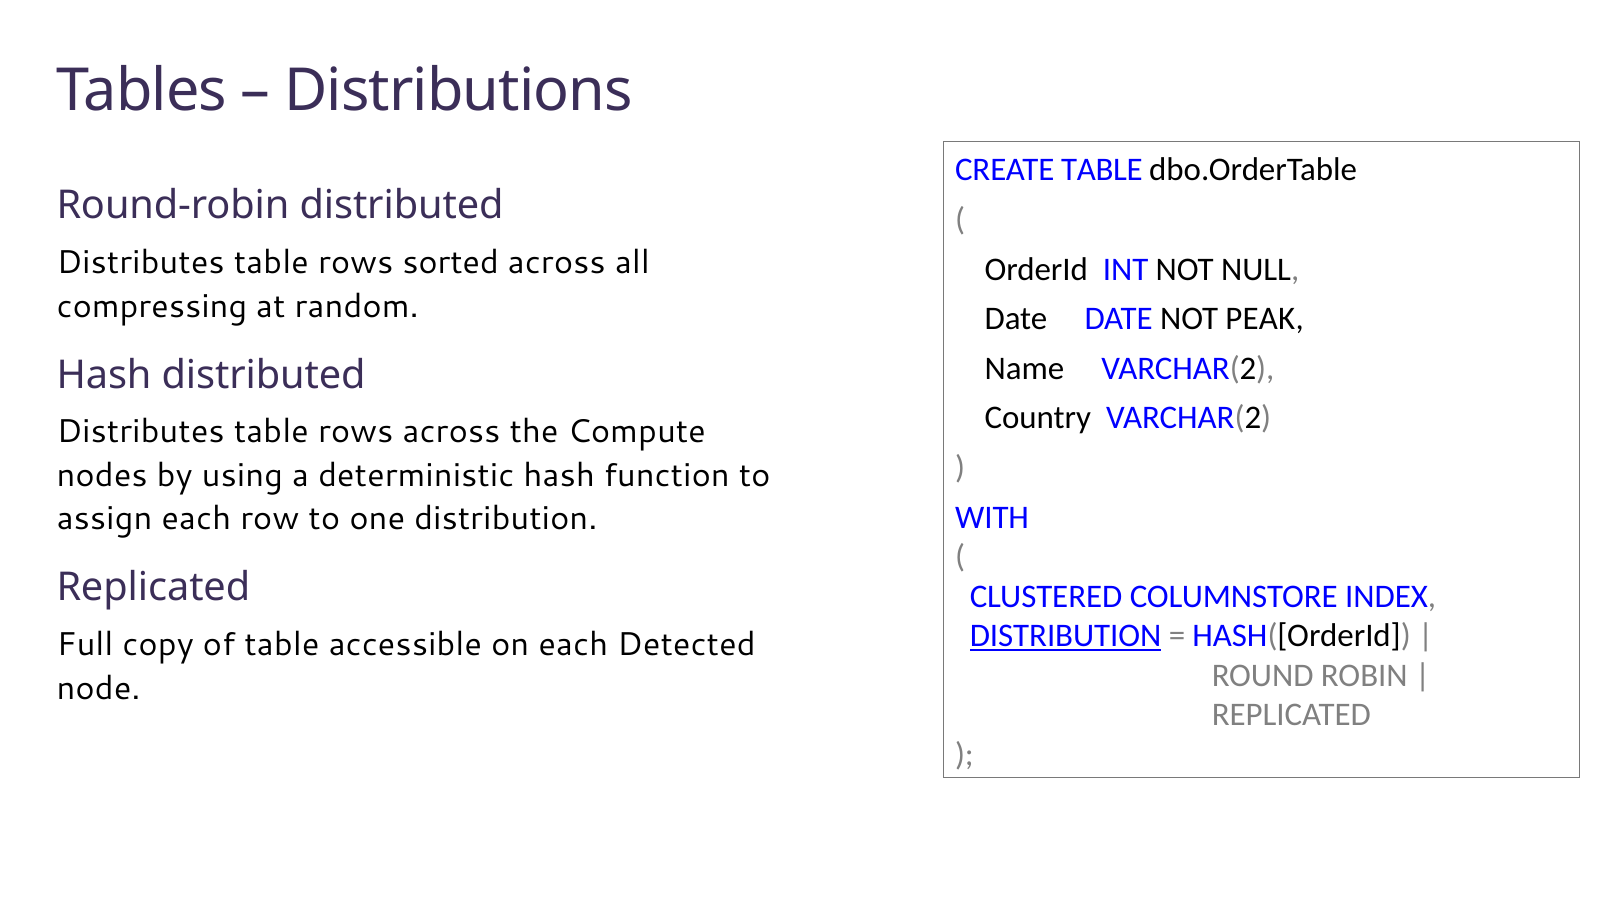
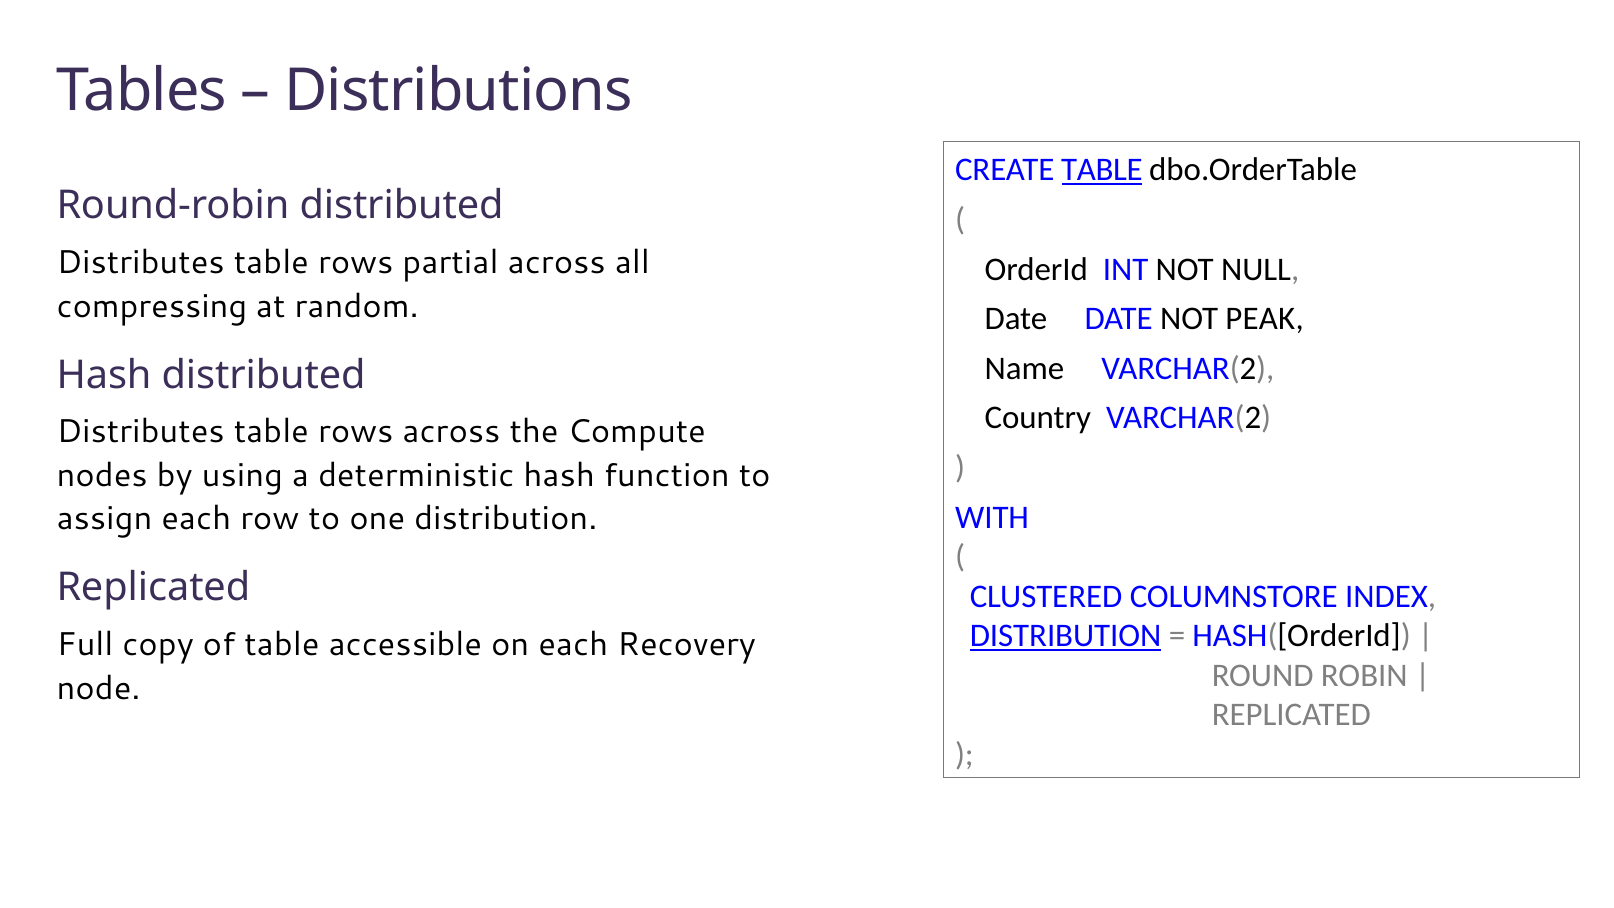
TABLE at (1102, 170) underline: none -> present
sorted: sorted -> partial
Detected: Detected -> Recovery
